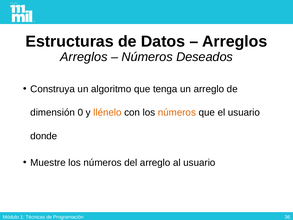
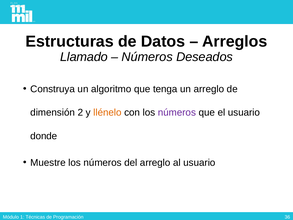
Arreglos at (84, 57): Arreglos -> Llamado
0: 0 -> 2
números at (177, 112) colour: orange -> purple
